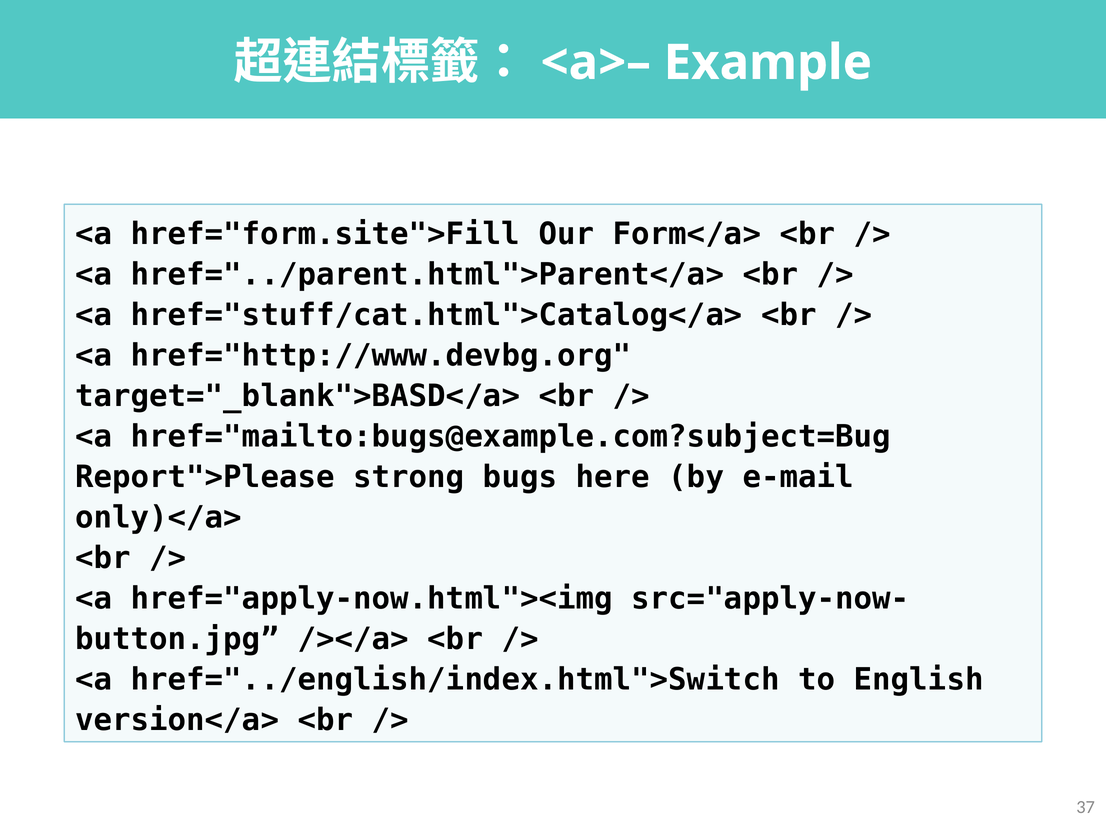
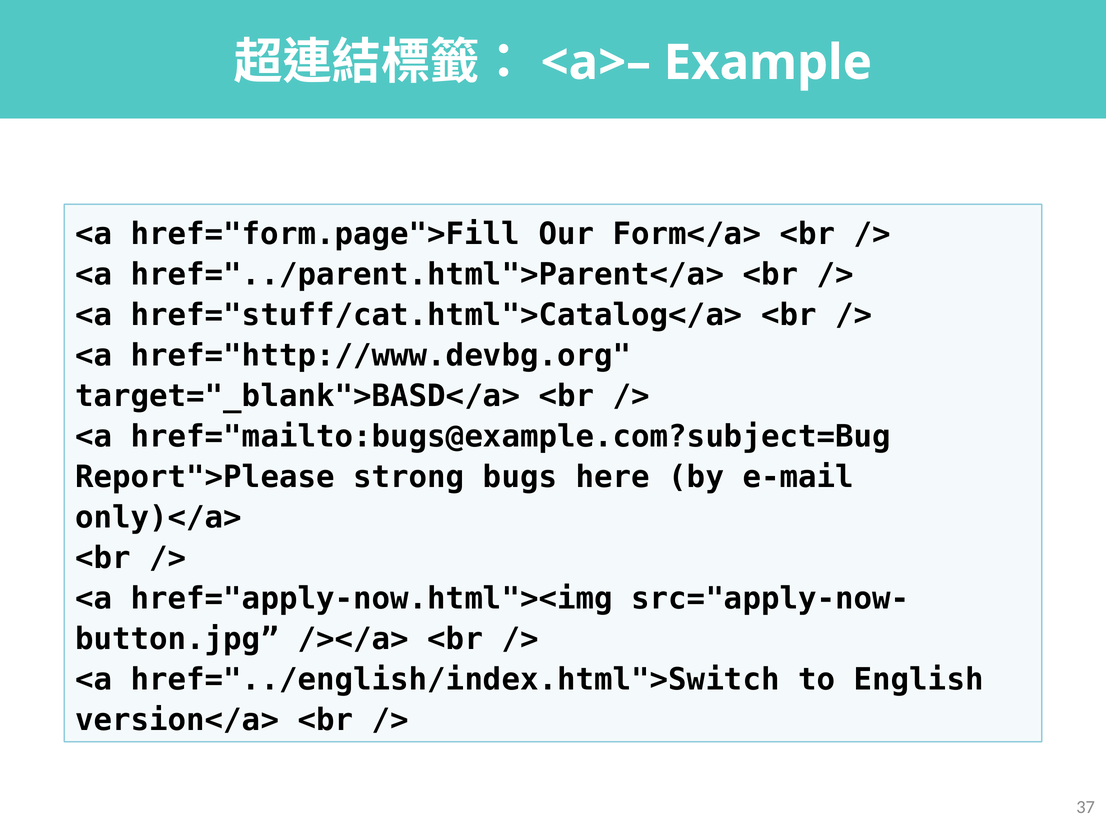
href="form.site">Fill: href="form.site">Fill -> href="form.page">Fill
